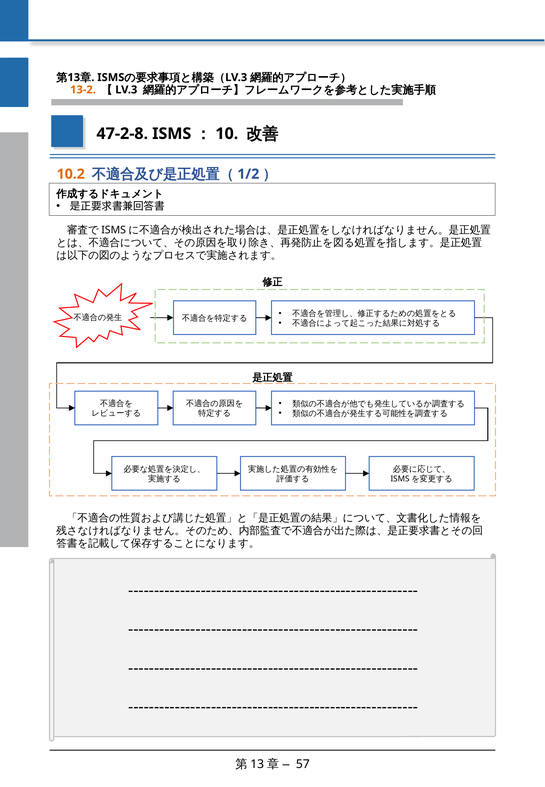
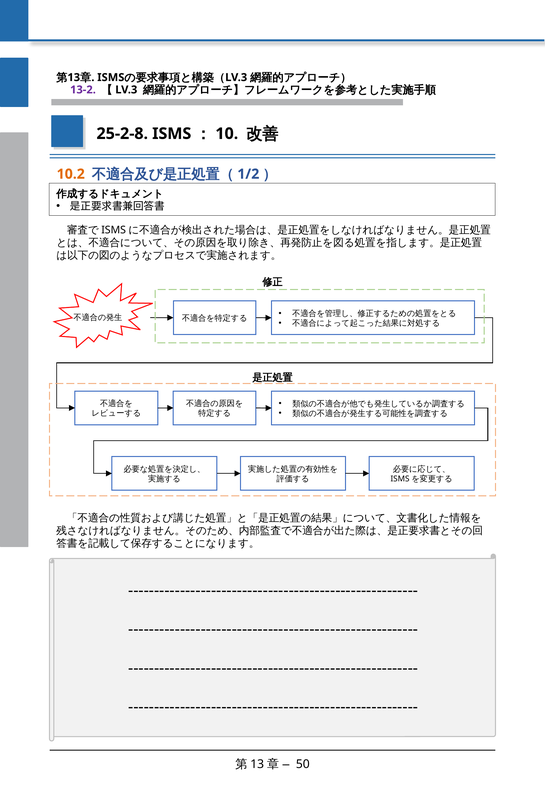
13-2 colour: orange -> purple
47-2-8: 47-2-8 -> 25-2-8
57: 57 -> 50
